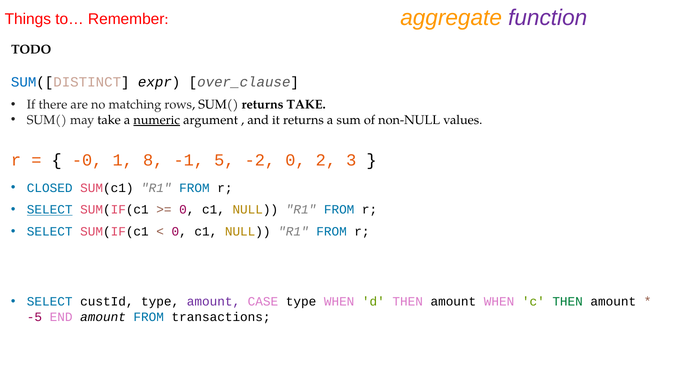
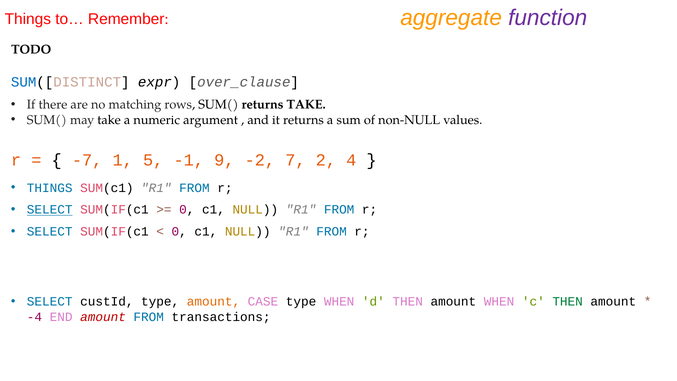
numeric underline: present -> none
-0: -0 -> -7
8: 8 -> 5
5: 5 -> 9
-2 0: 0 -> 7
3: 3 -> 4
CLOSED at (50, 188): CLOSED -> THINGS
amount at (213, 301) colour: purple -> orange
-5: -5 -> -4
amount at (103, 317) colour: black -> red
